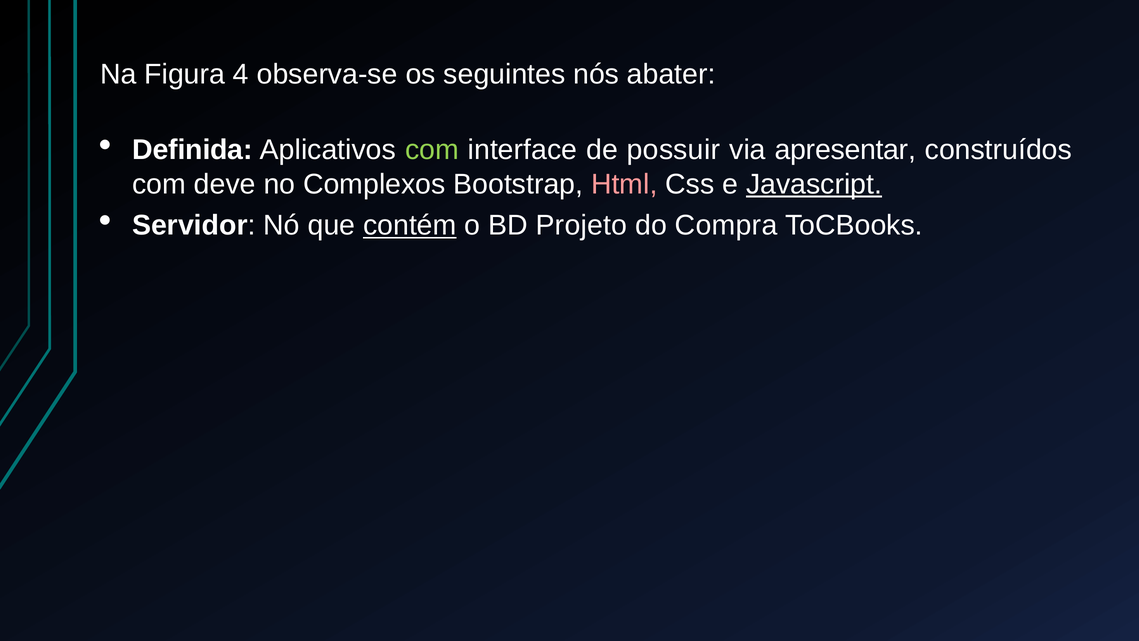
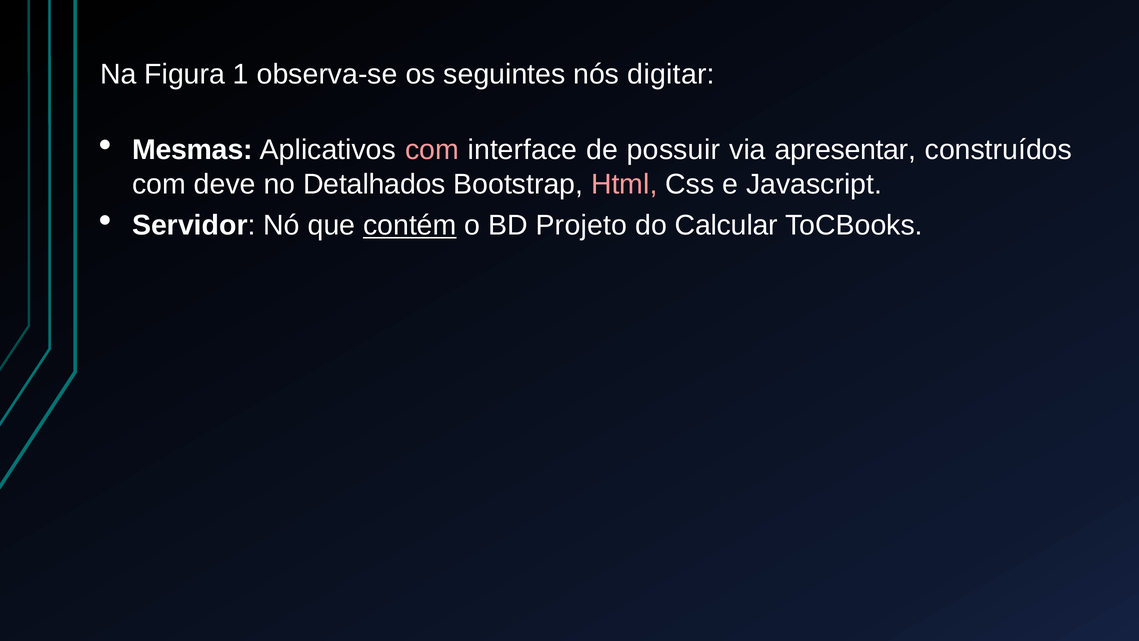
4: 4 -> 1
abater: abater -> digitar
Definida: Definida -> Mesmas
com at (432, 150) colour: light green -> pink
Complexos: Complexos -> Detalhados
Javascript underline: present -> none
Compra: Compra -> Calcular
